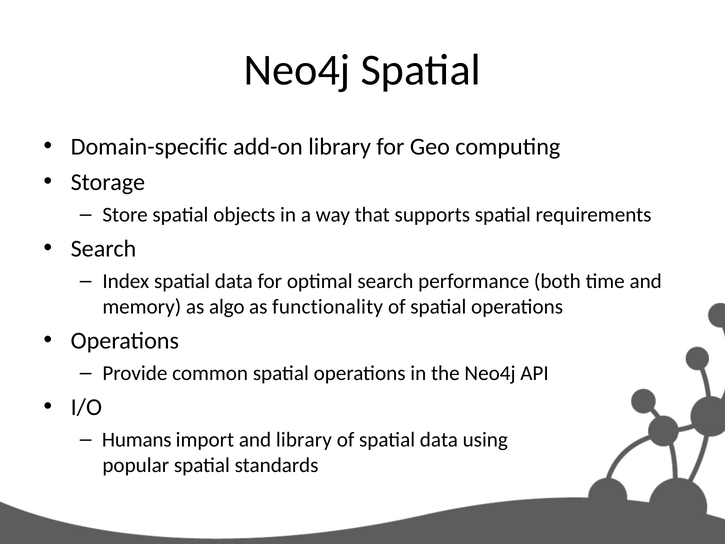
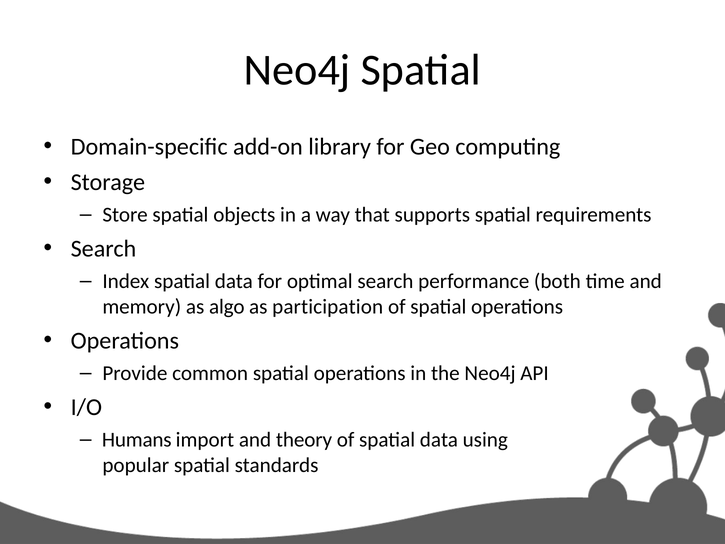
functionality: functionality -> participation
and library: library -> theory
